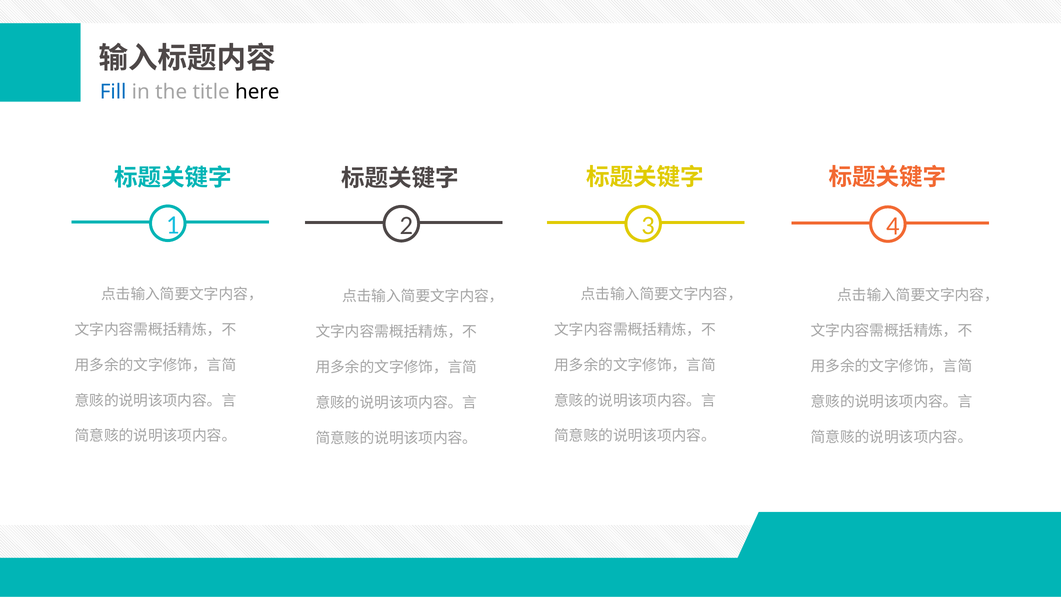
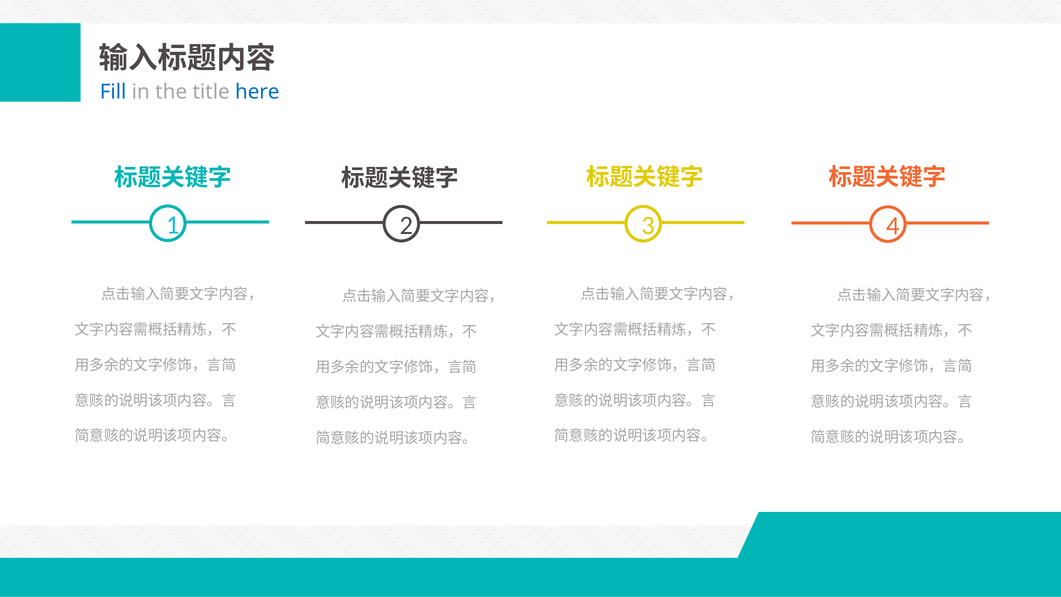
here colour: black -> blue
